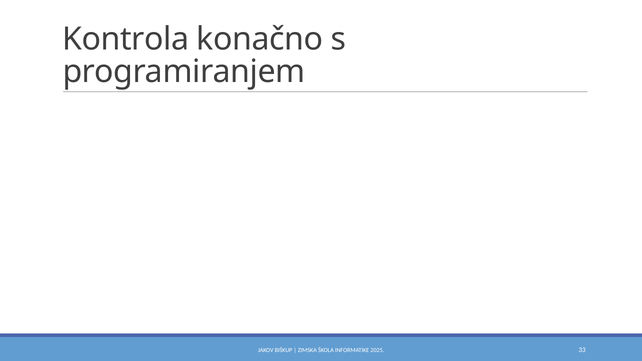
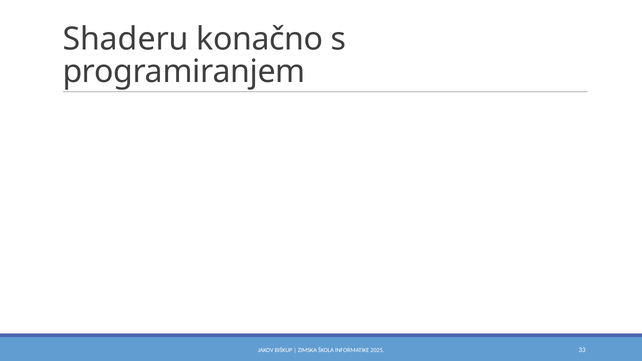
Kontrola: Kontrola -> Shaderu
